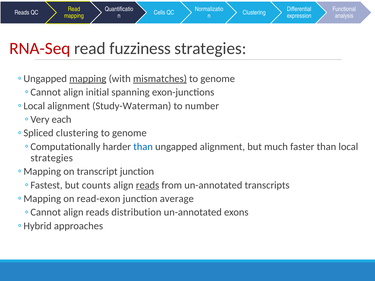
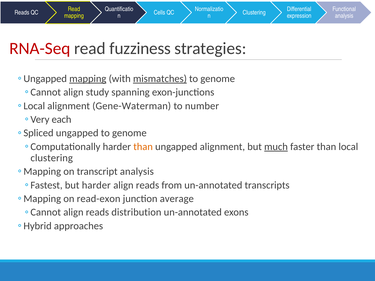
initial: initial -> study
Study-Waterman: Study-Waterman -> Gene-Waterman
clustering at (77, 133): clustering -> ungapped
than at (143, 147) colour: blue -> orange
much underline: none -> present
strategies at (52, 158): strategies -> clustering
transcript junction: junction -> analysis
but counts: counts -> harder
reads at (148, 185) underline: present -> none
